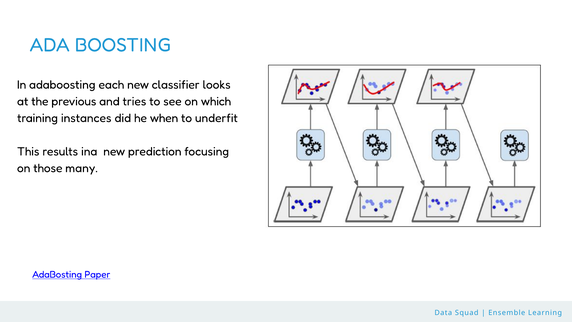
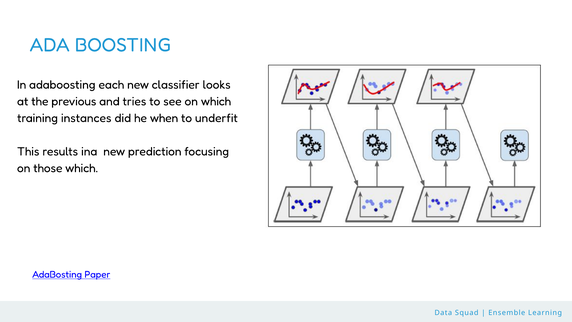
those many: many -> which
